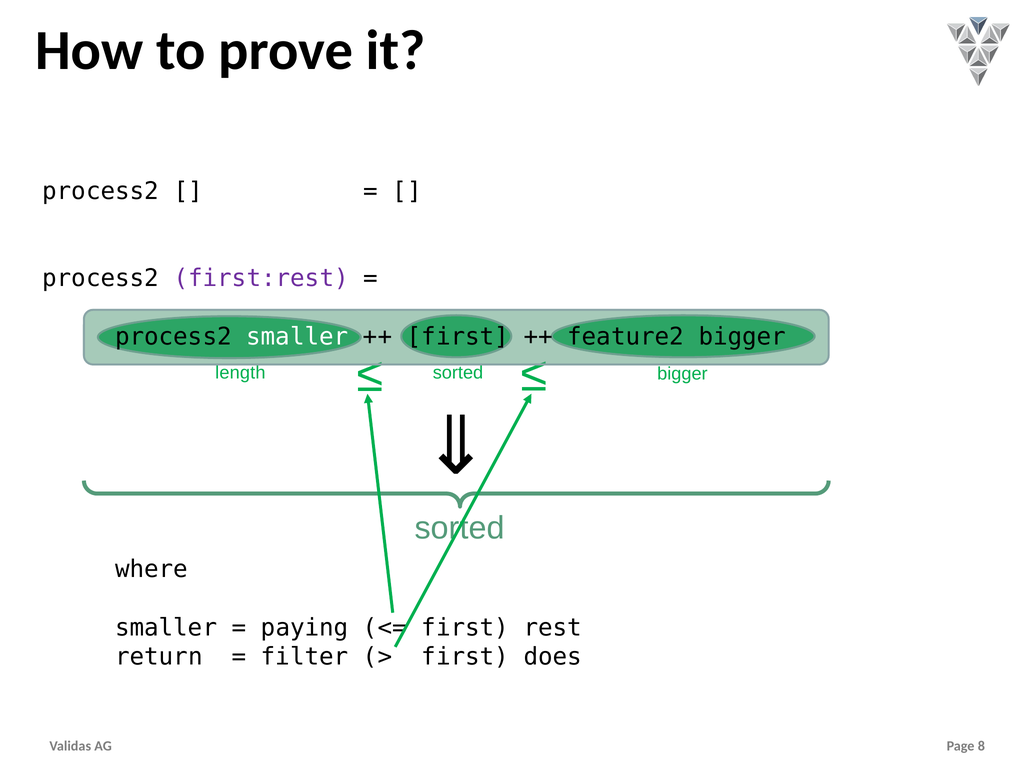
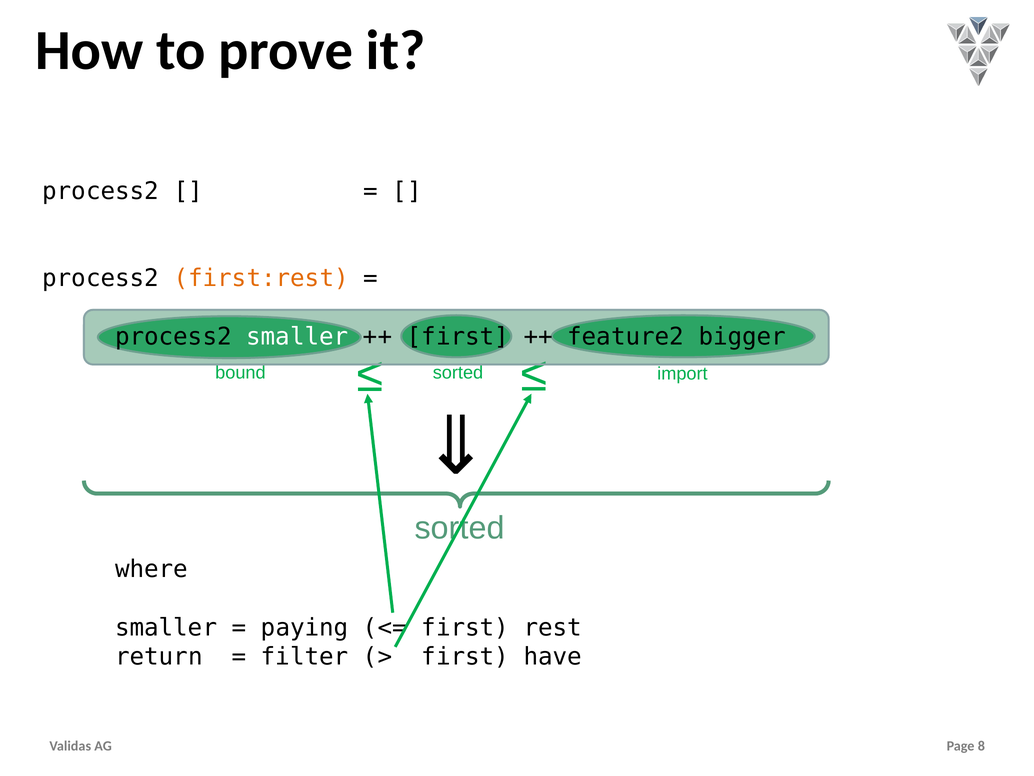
first:rest colour: purple -> orange
length: length -> bound
bigger at (682, 374): bigger -> import
does: does -> have
